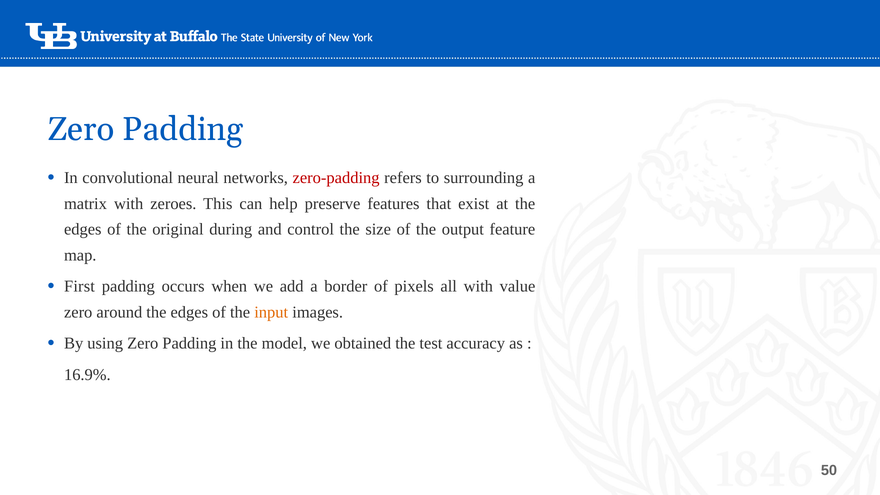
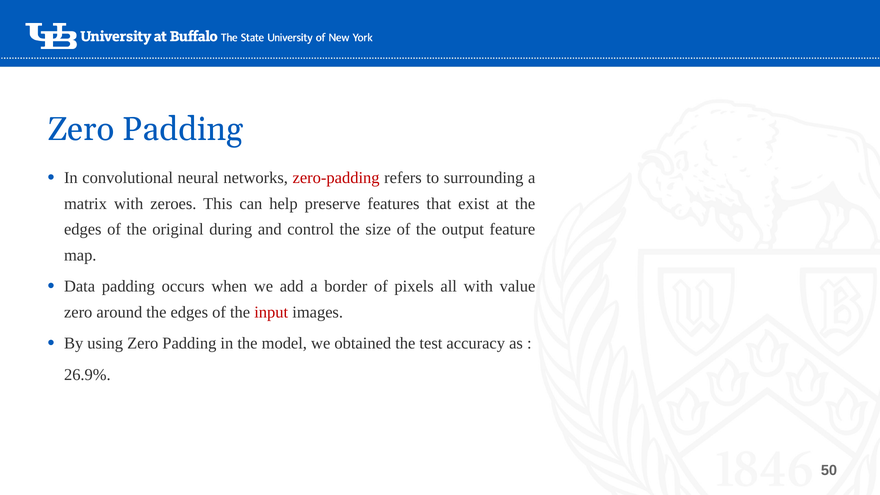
First: First -> Data
input colour: orange -> red
16.9%: 16.9% -> 26.9%
